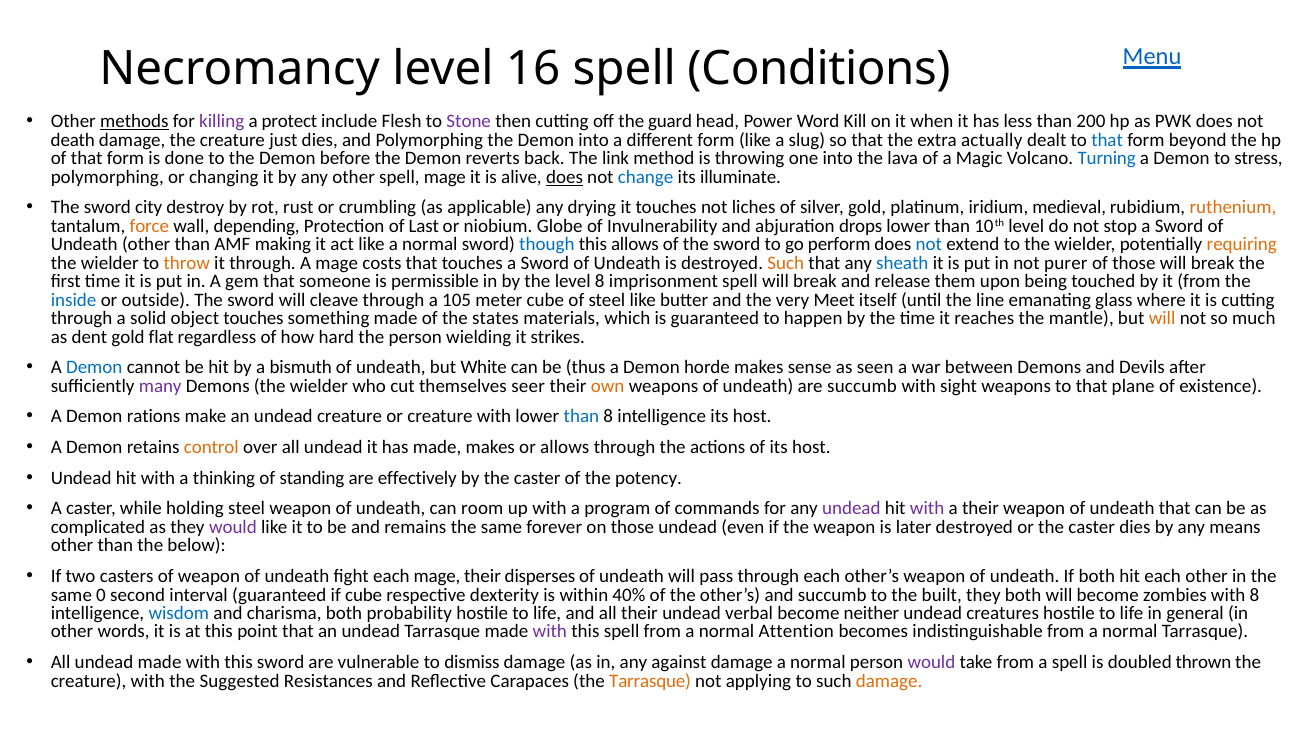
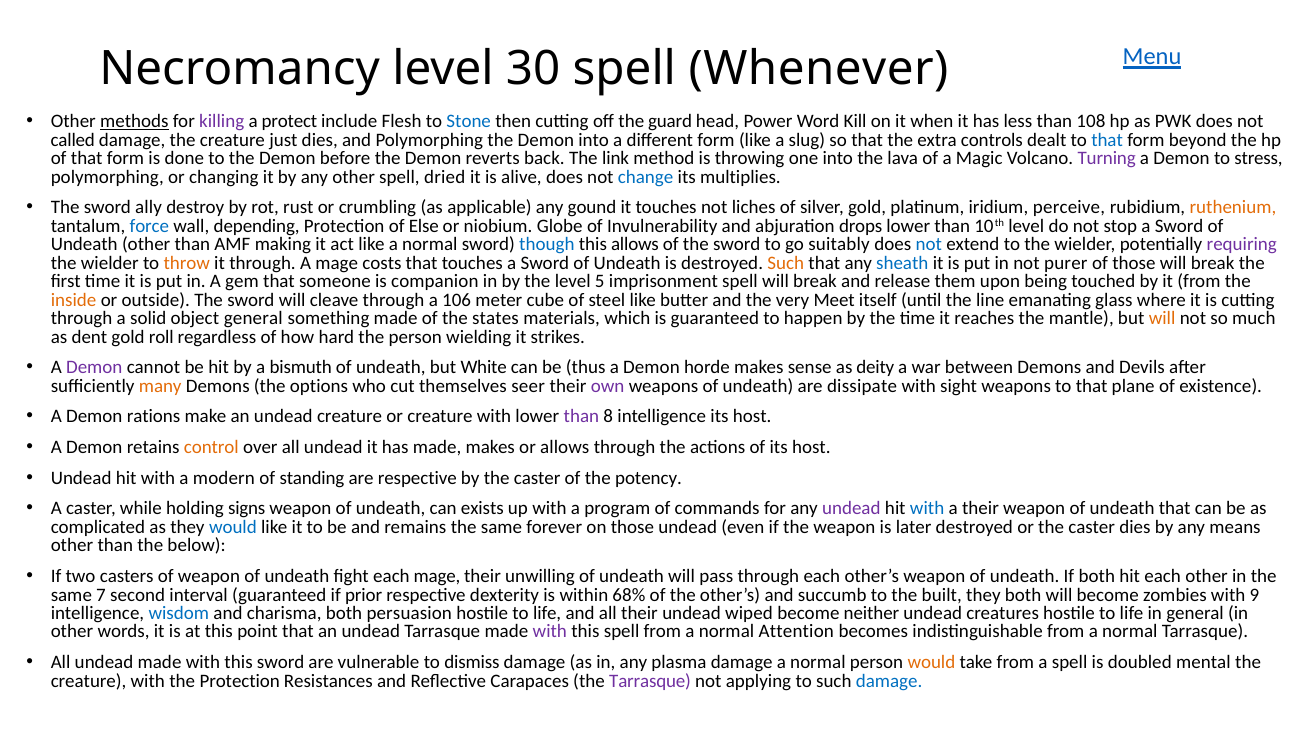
16: 16 -> 30
Conditions: Conditions -> Whenever
Stone colour: purple -> blue
200: 200 -> 108
death: death -> called
actually: actually -> controls
Turning colour: blue -> purple
spell mage: mage -> dried
does at (565, 177) underline: present -> none
illuminate: illuminate -> multiplies
city: city -> ally
drying: drying -> gound
medieval: medieval -> perceive
force colour: orange -> blue
Last: Last -> Else
perform: perform -> suitably
requiring colour: orange -> purple
permissible: permissible -> companion
level 8: 8 -> 5
inside colour: blue -> orange
105: 105 -> 106
object touches: touches -> general
flat: flat -> roll
Demon at (94, 368) colour: blue -> purple
seen: seen -> deity
many colour: purple -> orange
Demons the wielder: wielder -> options
own colour: orange -> purple
are succumb: succumb -> dissipate
than at (581, 417) colour: blue -> purple
thinking: thinking -> modern
are effectively: effectively -> respective
holding steel: steel -> signs
room: room -> exists
with at (927, 509) colour: purple -> blue
would at (233, 527) colour: purple -> blue
disperses: disperses -> unwilling
0: 0 -> 7
if cube: cube -> prior
40%: 40% -> 68%
with 8: 8 -> 9
probability: probability -> persuasion
verbal: verbal -> wiped
against: against -> plasma
would at (931, 662) colour: purple -> orange
thrown: thrown -> mental
the Suggested: Suggested -> Protection
Tarrasque at (650, 681) colour: orange -> purple
damage at (889, 681) colour: orange -> blue
